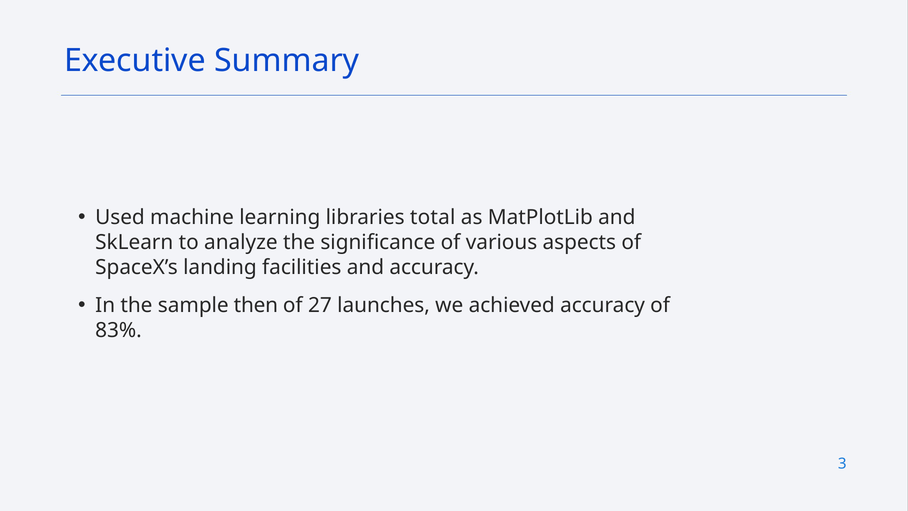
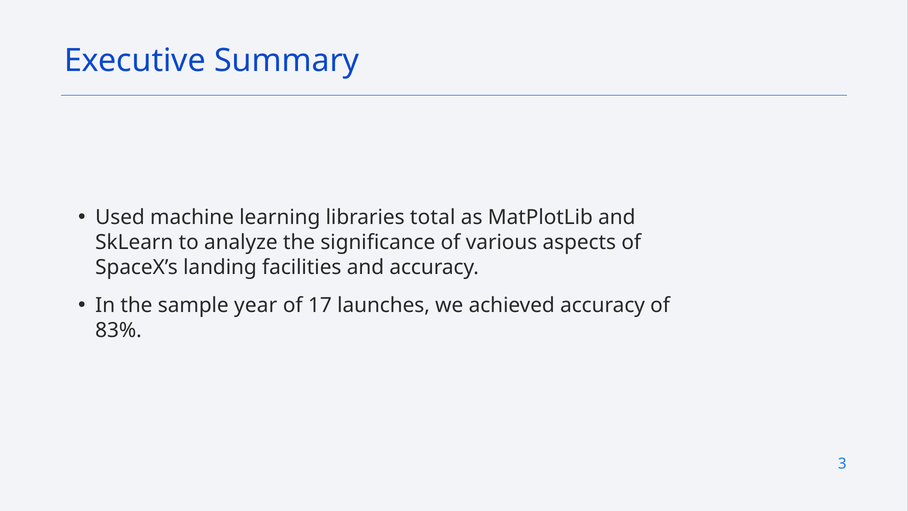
then: then -> year
27: 27 -> 17
